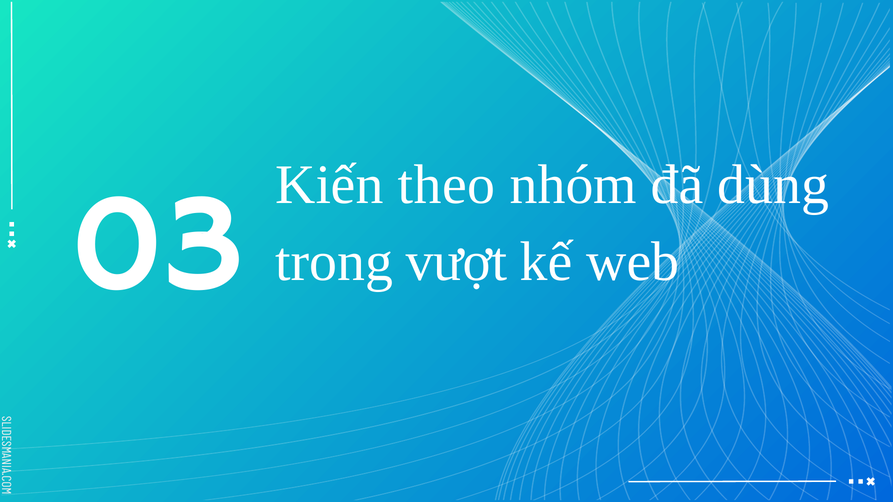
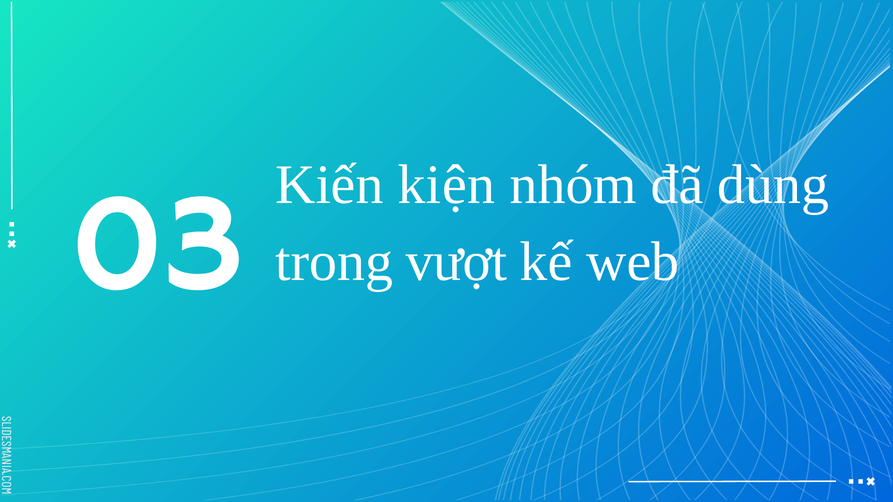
theo: theo -> kiện
